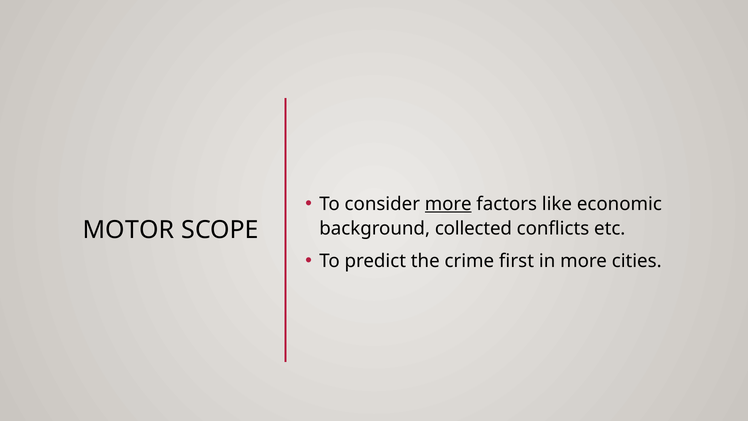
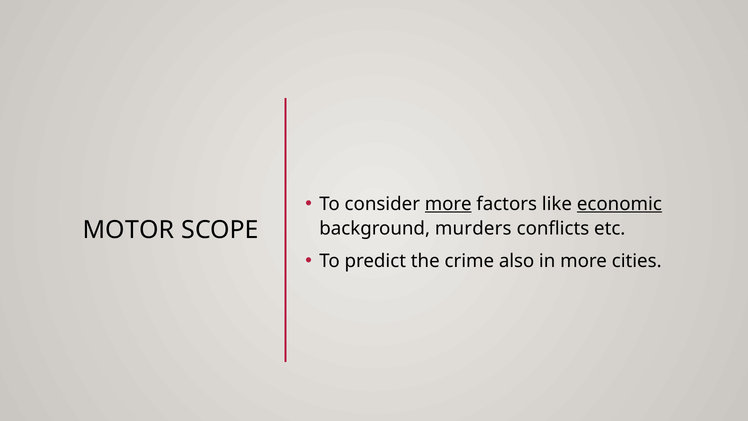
economic underline: none -> present
collected: collected -> murders
first: first -> also
